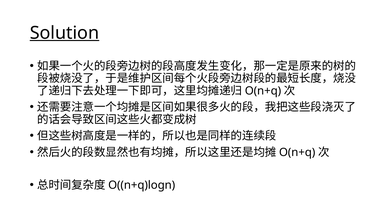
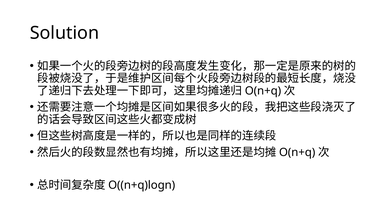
Solution underline: present -> none
